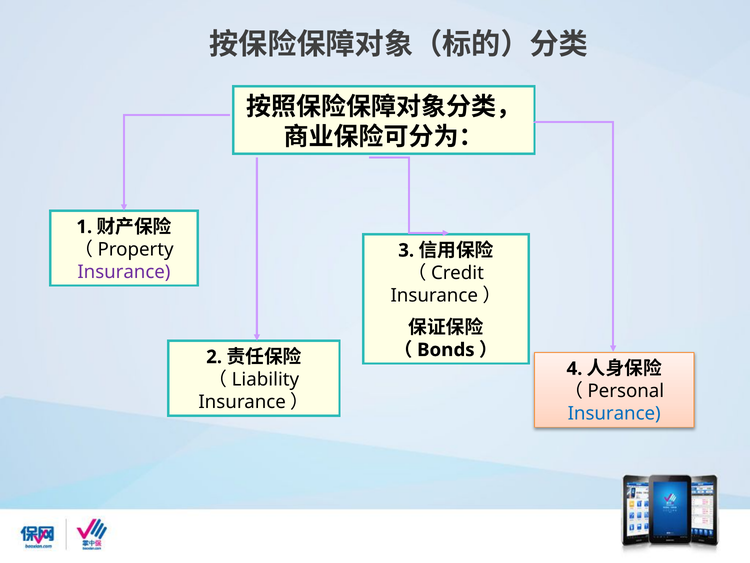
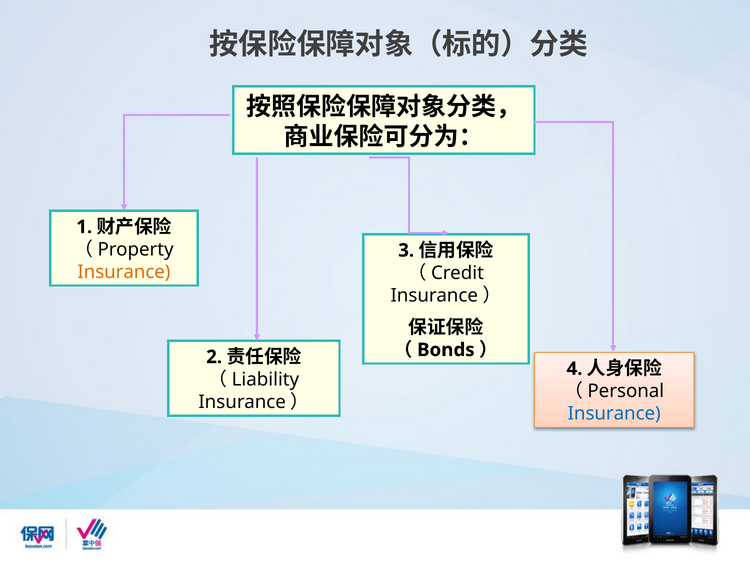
Insurance at (124, 272) colour: purple -> orange
